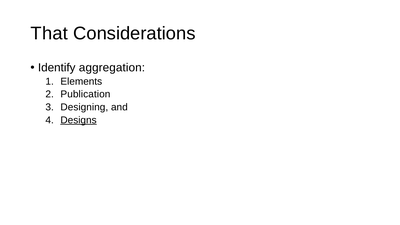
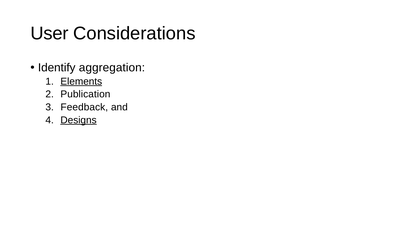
That: That -> User
Elements underline: none -> present
Designing: Designing -> Feedback
